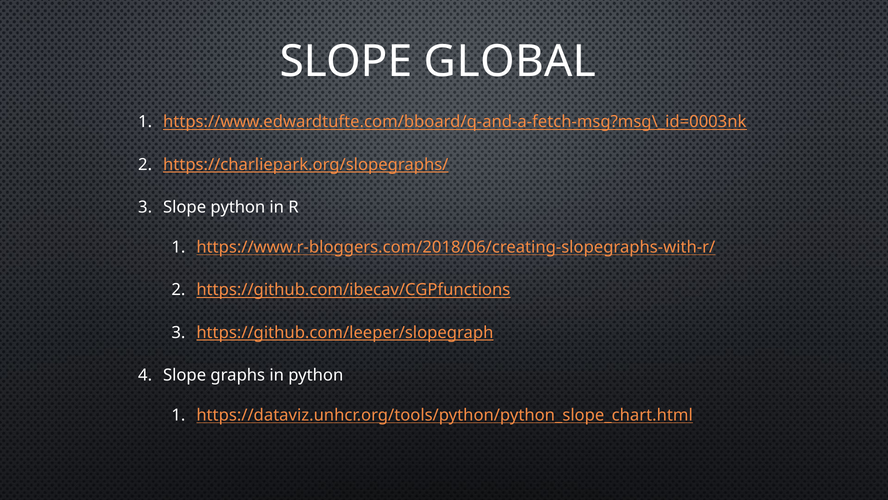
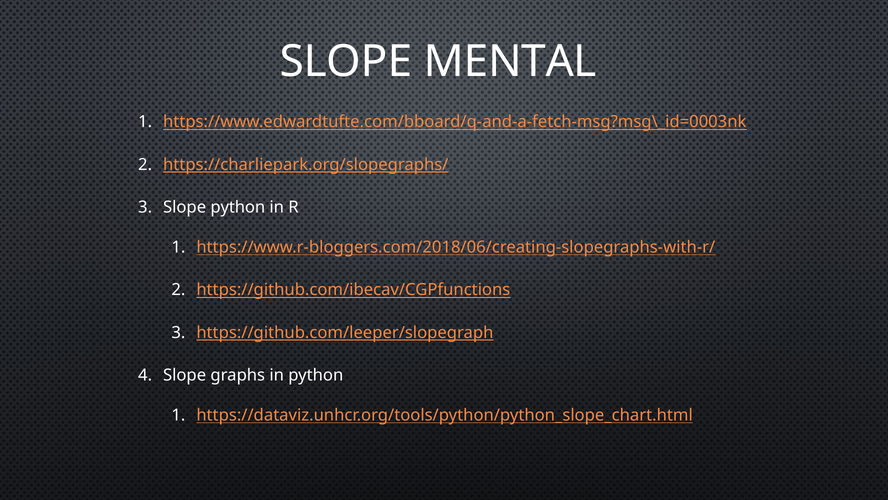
GLOBAL: GLOBAL -> MENTAL
